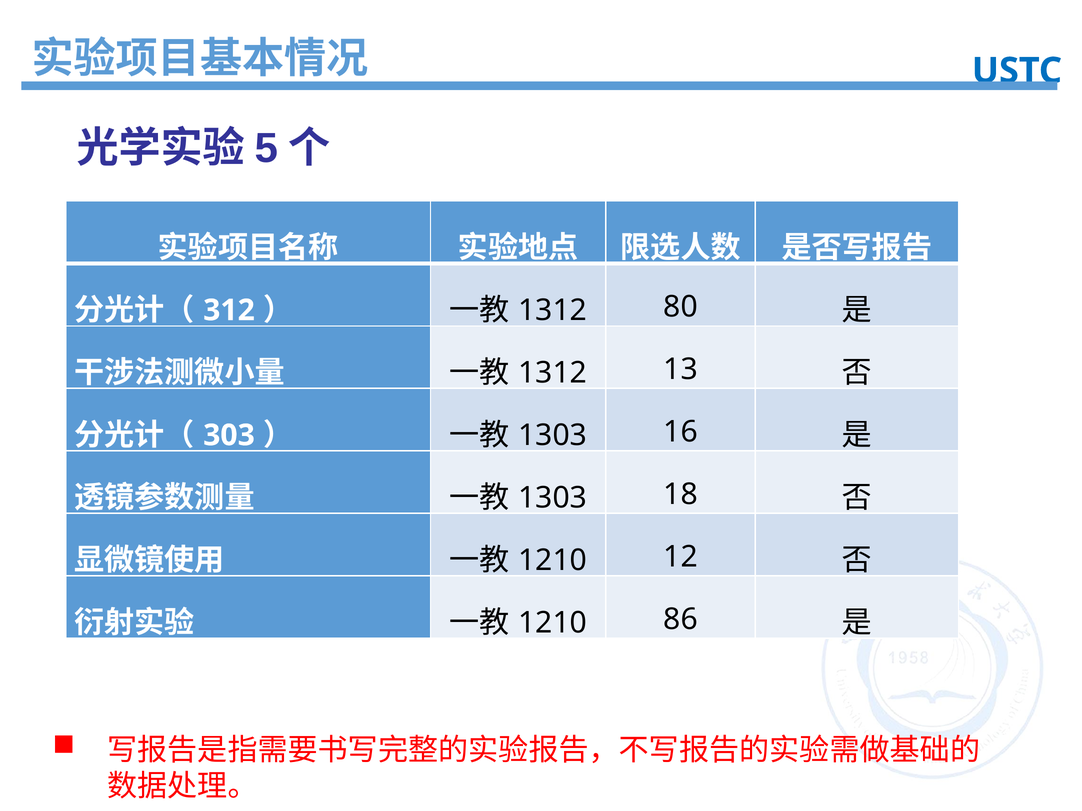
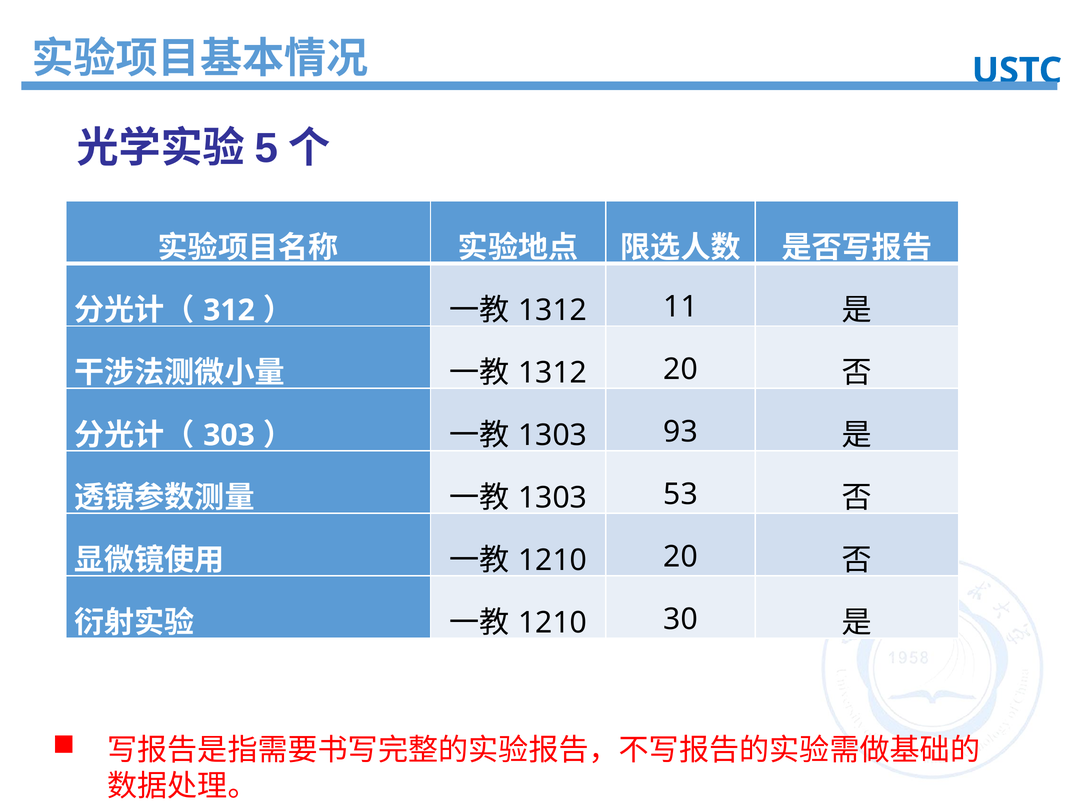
80: 80 -> 11
13 at (681, 369): 13 -> 20
16: 16 -> 93
18: 18 -> 53
12 at (681, 557): 12 -> 20
86: 86 -> 30
